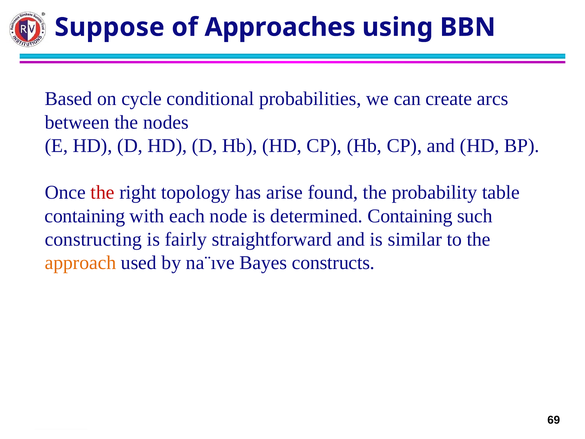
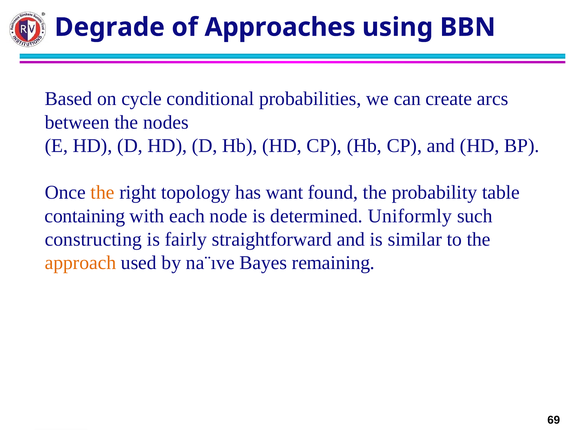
Suppose: Suppose -> Degrade
the at (103, 192) colour: red -> orange
arise: arise -> want
determined Containing: Containing -> Uniformly
constructs: constructs -> remaining
